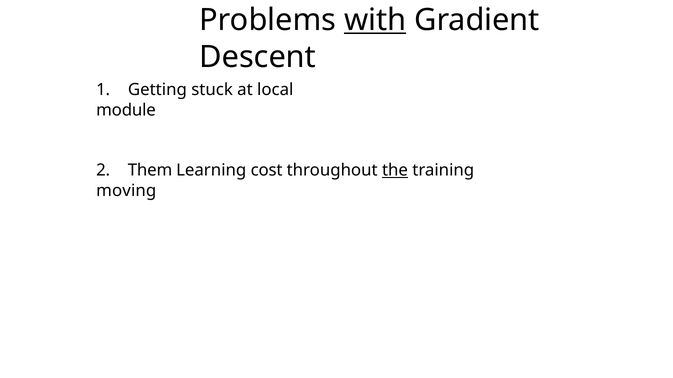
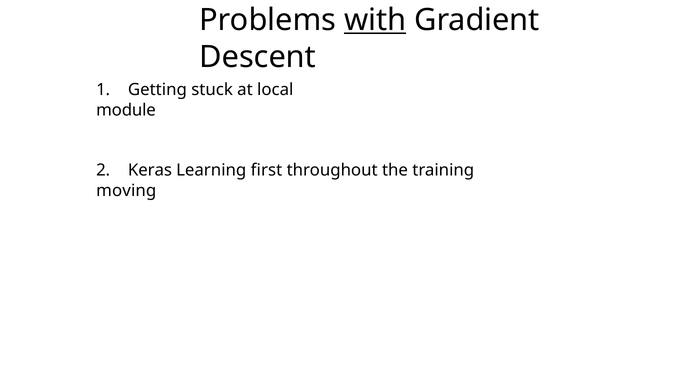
Them: Them -> Keras
cost: cost -> first
the underline: present -> none
